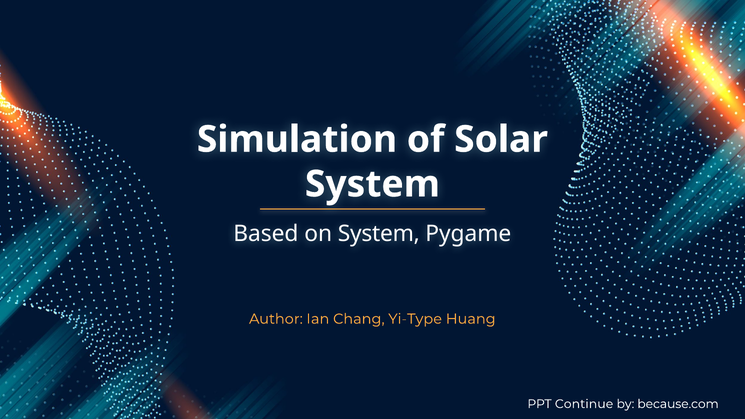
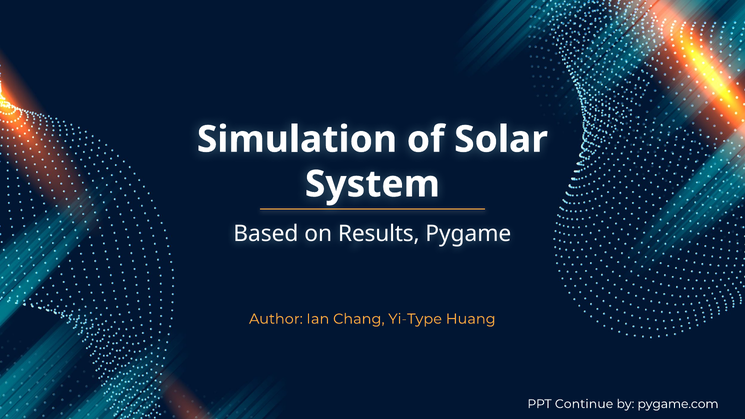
on System: System -> Results
because.com: because.com -> pygame.com
